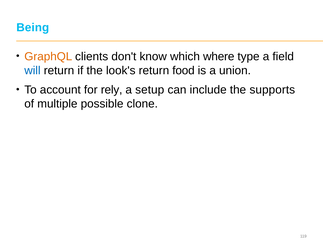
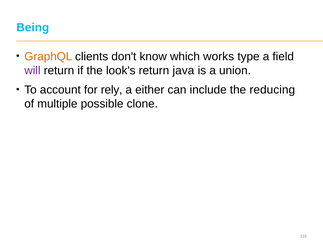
where: where -> works
will colour: blue -> purple
food: food -> java
setup: setup -> either
supports: supports -> reducing
